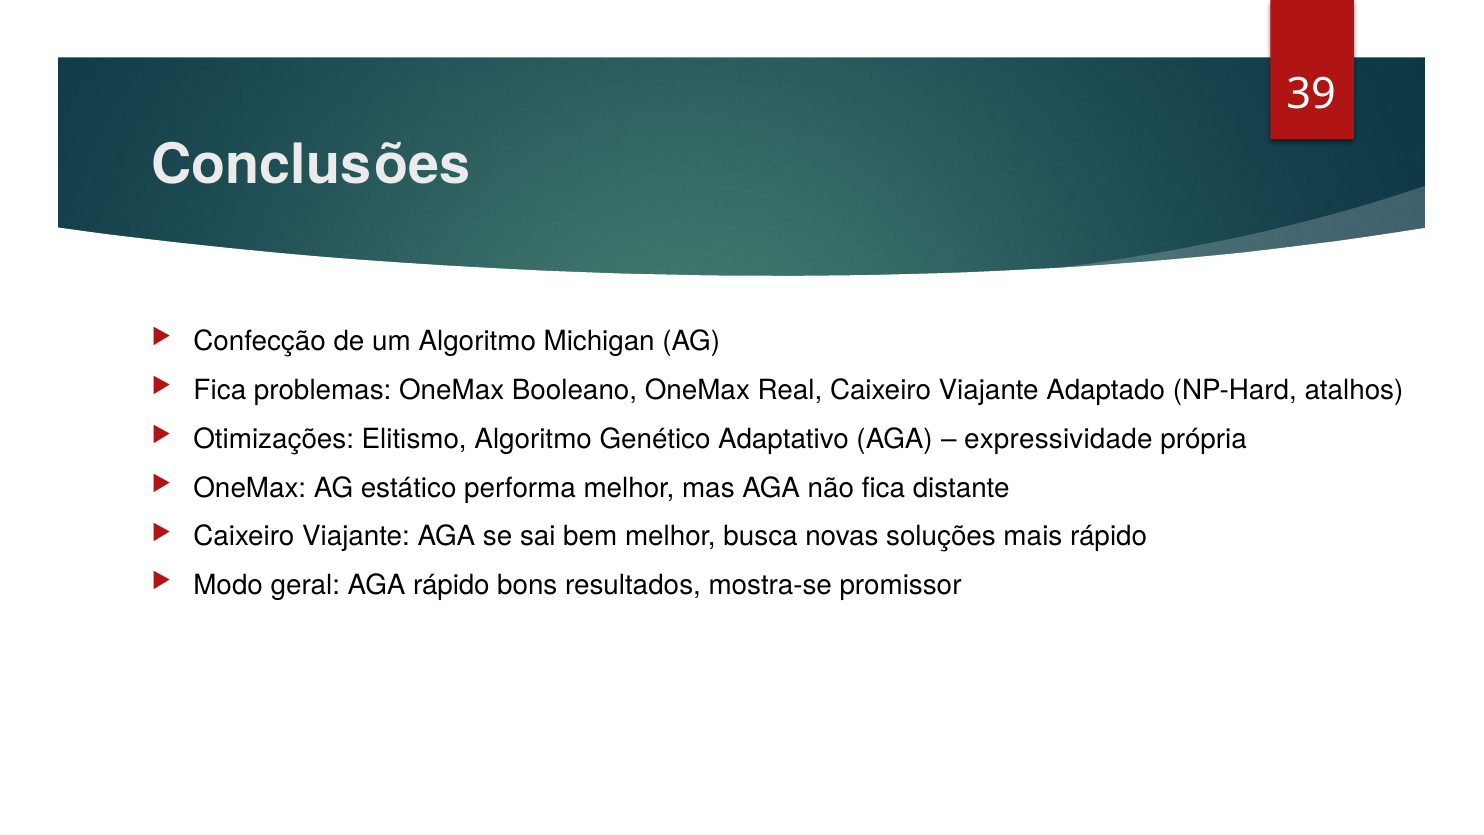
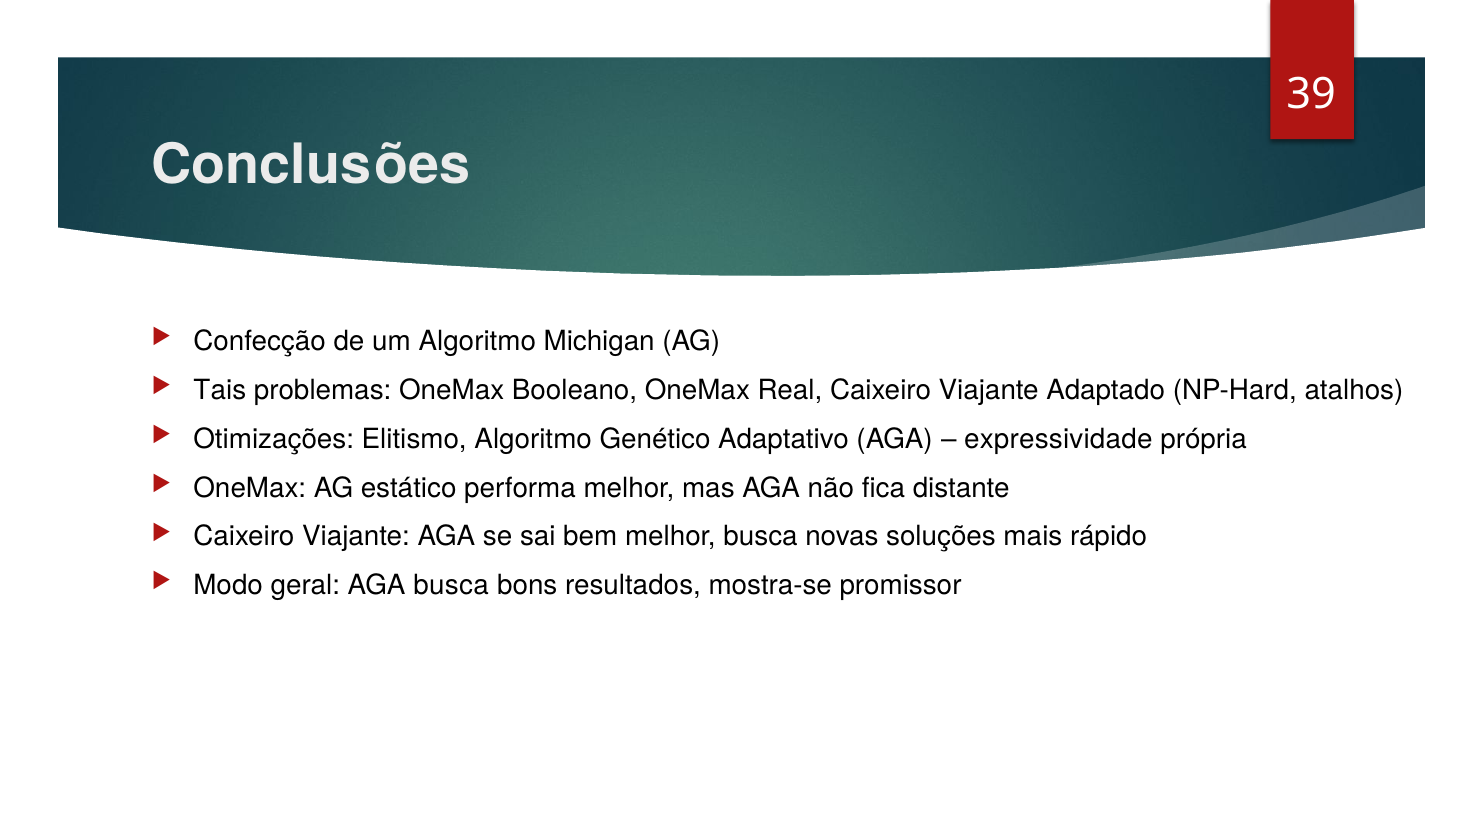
Fica at (220, 390): Fica -> Tais
AGA rápido: rápido -> busca
